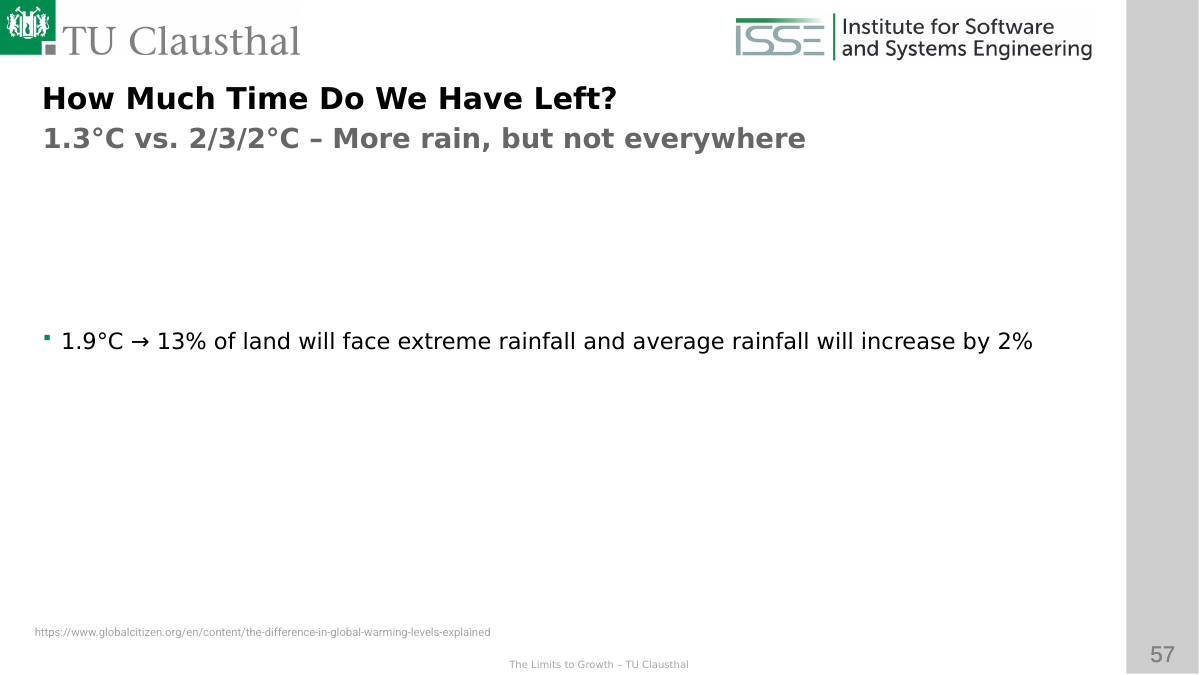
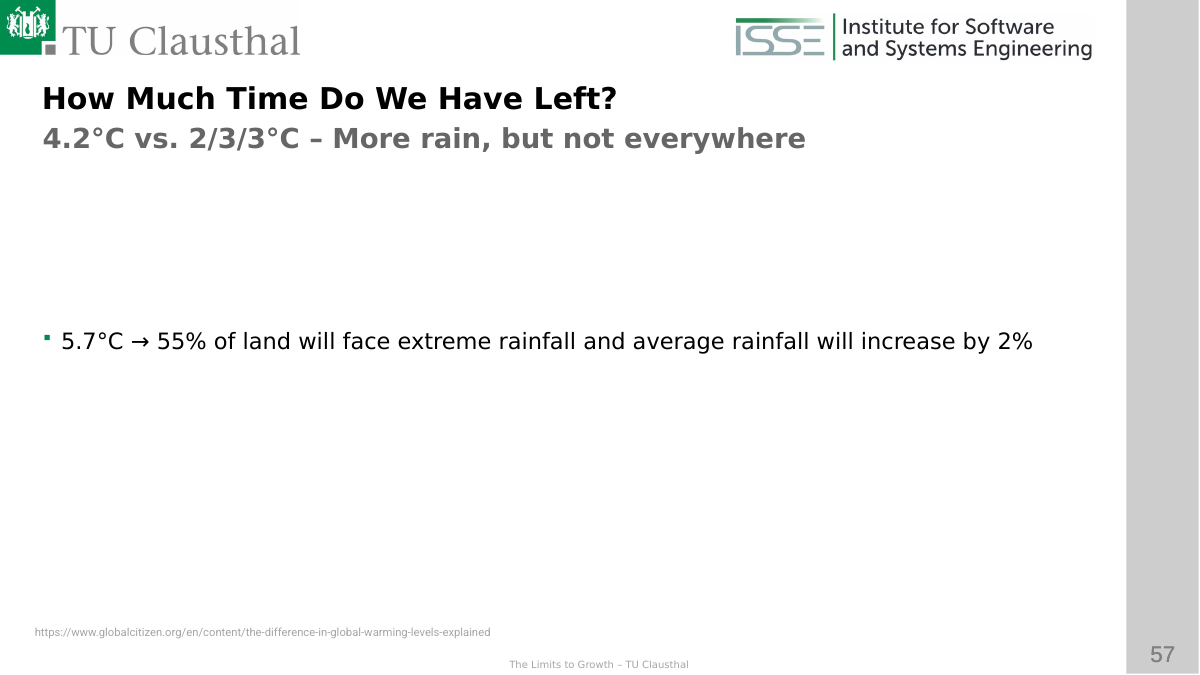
1.3°C: 1.3°C -> 4.2°C
2/3/2°C: 2/3/2°C -> 2/3/3°C
1.9°C: 1.9°C -> 5.7°C
13%: 13% -> 55%
